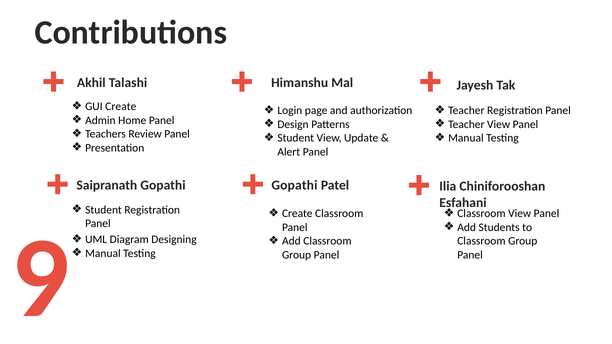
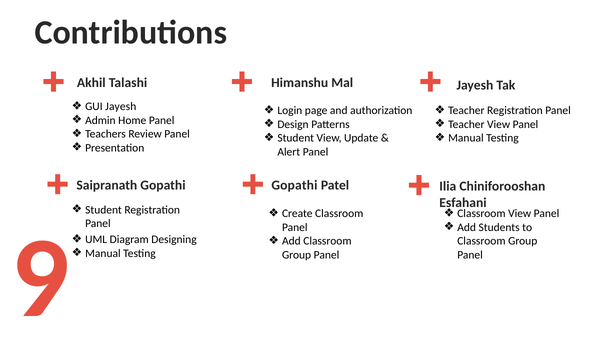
GUI Create: Create -> Jayesh
